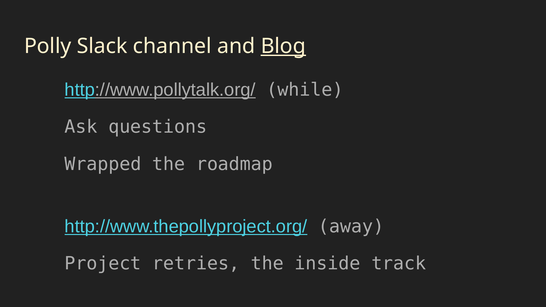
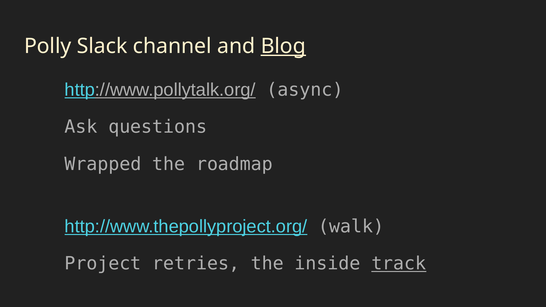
while: while -> async
away: away -> walk
track underline: none -> present
